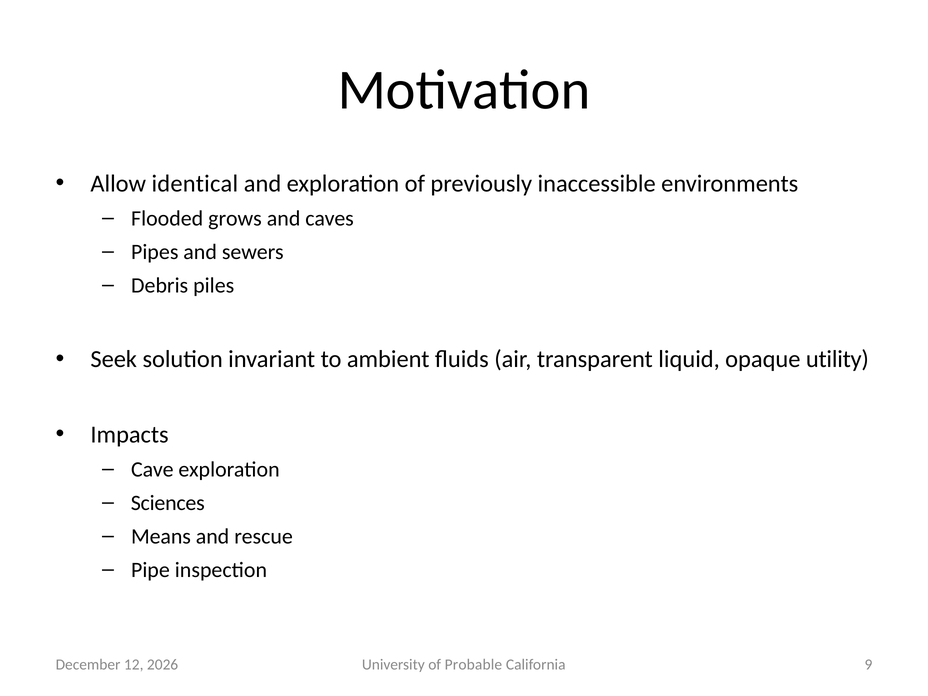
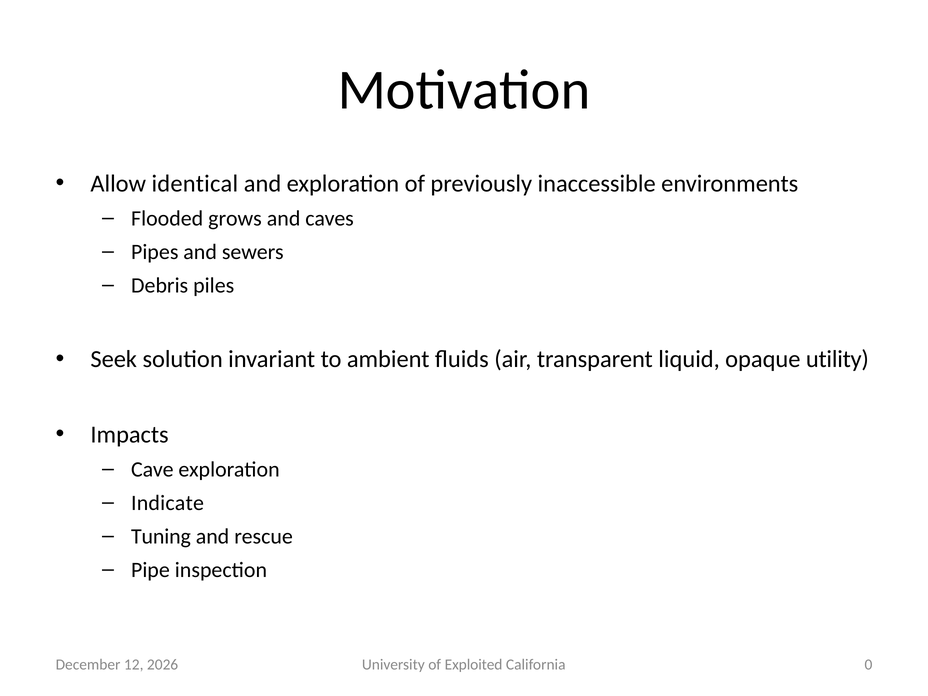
Sciences: Sciences -> Indicate
Means: Means -> Tuning
Probable: Probable -> Exploited
9: 9 -> 0
